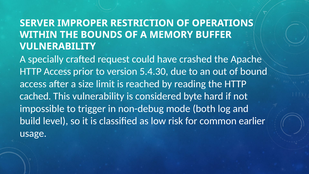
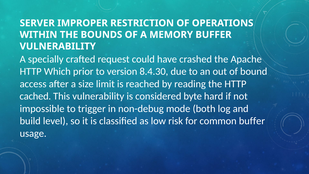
HTTP Access: Access -> Which
5.4.30: 5.4.30 -> 8.4.30
common earlier: earlier -> buffer
